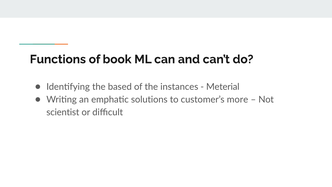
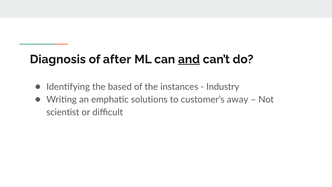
Functions: Functions -> Diagnosis
book: book -> after
and underline: none -> present
Meterial: Meterial -> Industry
more: more -> away
